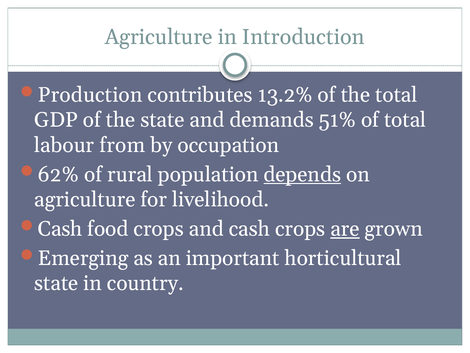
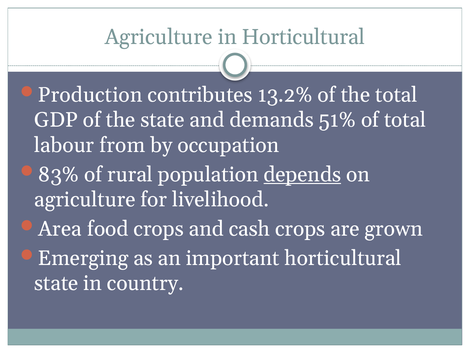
in Introduction: Introduction -> Horticultural
62%: 62% -> 83%
Cash at (60, 229): Cash -> Area
are underline: present -> none
